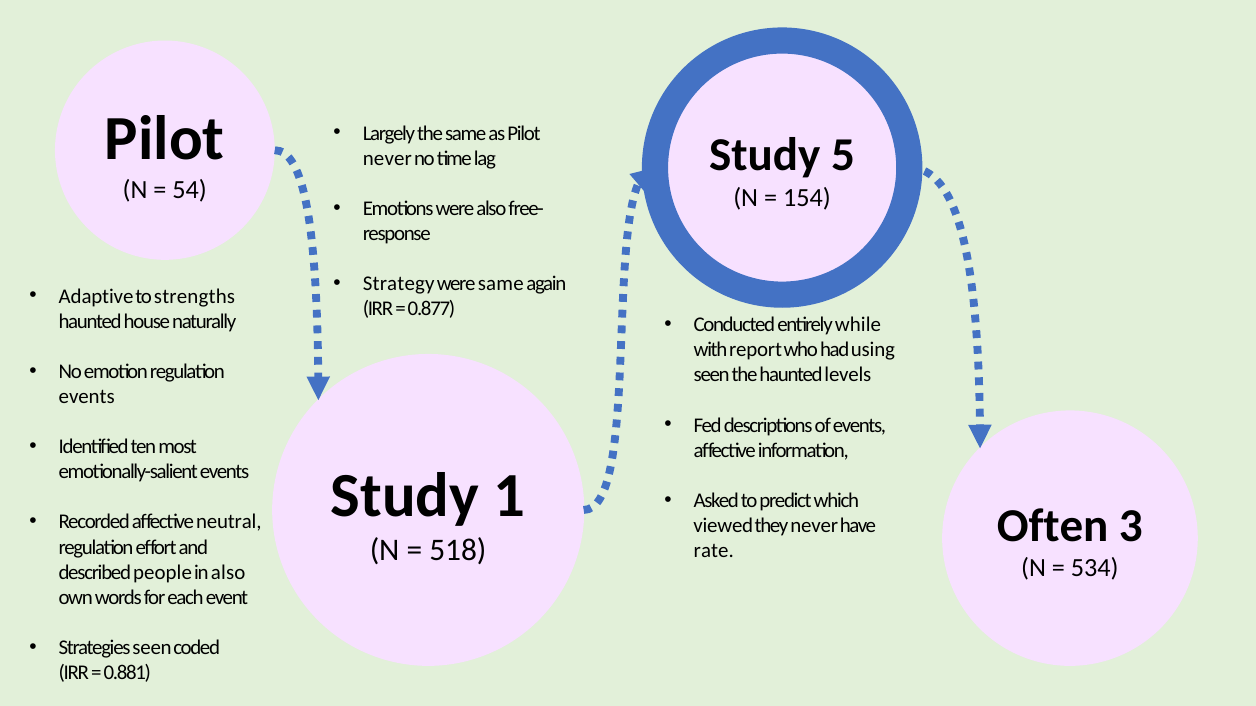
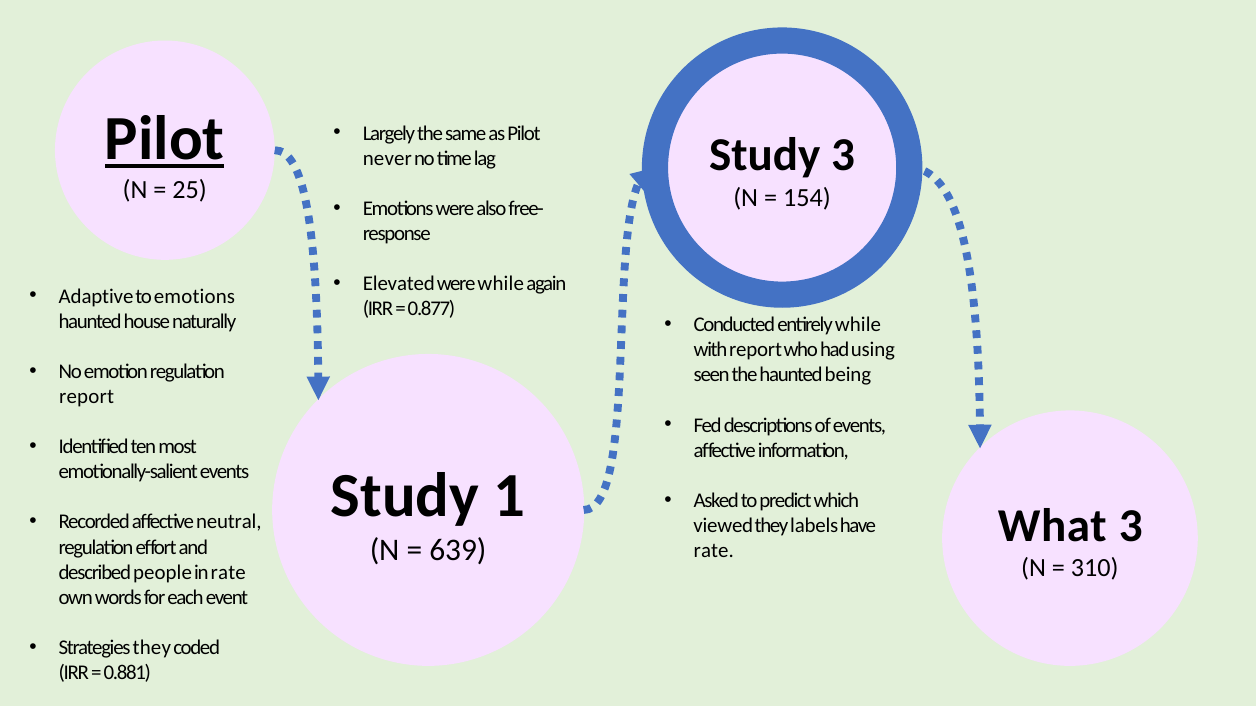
Pilot at (165, 139) underline: none -> present
Study 5: 5 -> 3
54: 54 -> 25
Strategy: Strategy -> Elevated
were same: same -> while
to strengths: strengths -> emotions
levels: levels -> being
events at (87, 397): events -> report
Often: Often -> What
they never: never -> labels
518: 518 -> 639
534: 534 -> 310
in also: also -> rate
Strategies seen: seen -> they
